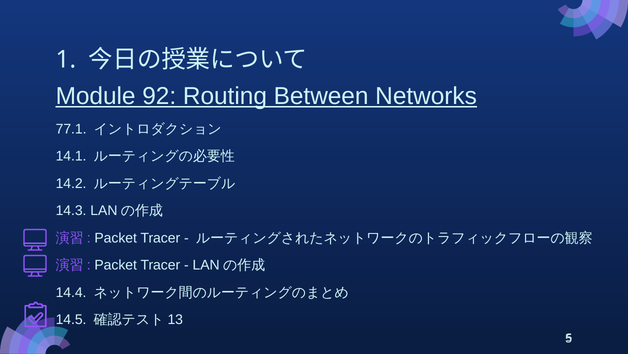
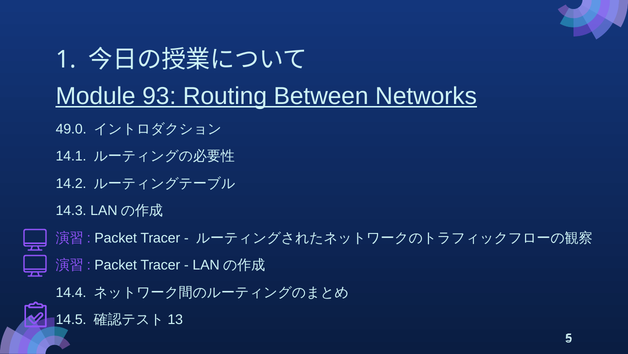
92: 92 -> 93
77.1: 77.1 -> 49.0
